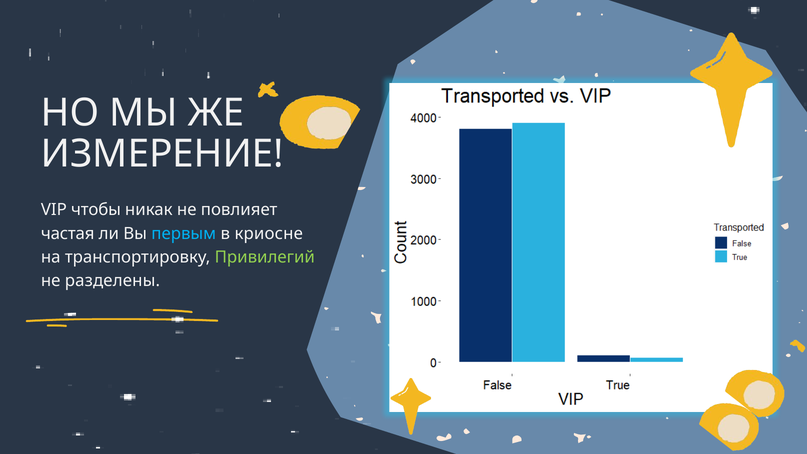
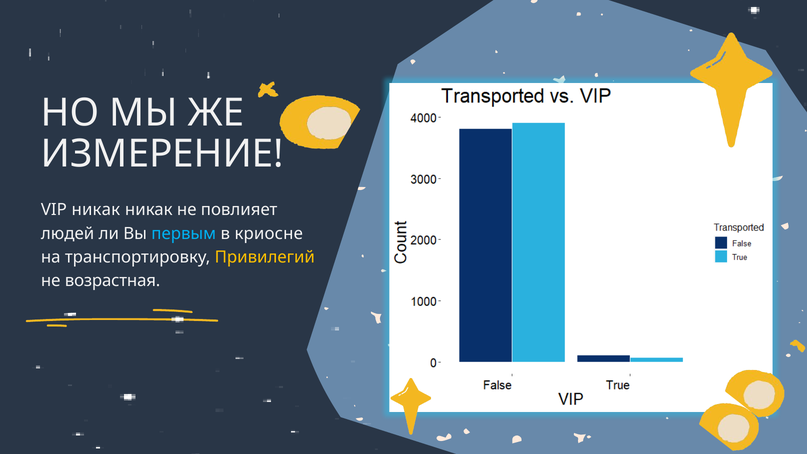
VIP чтобы: чтобы -> никак
частая: частая -> людей
Привилегий colour: light green -> yellow
разделены: разделены -> возрастная
